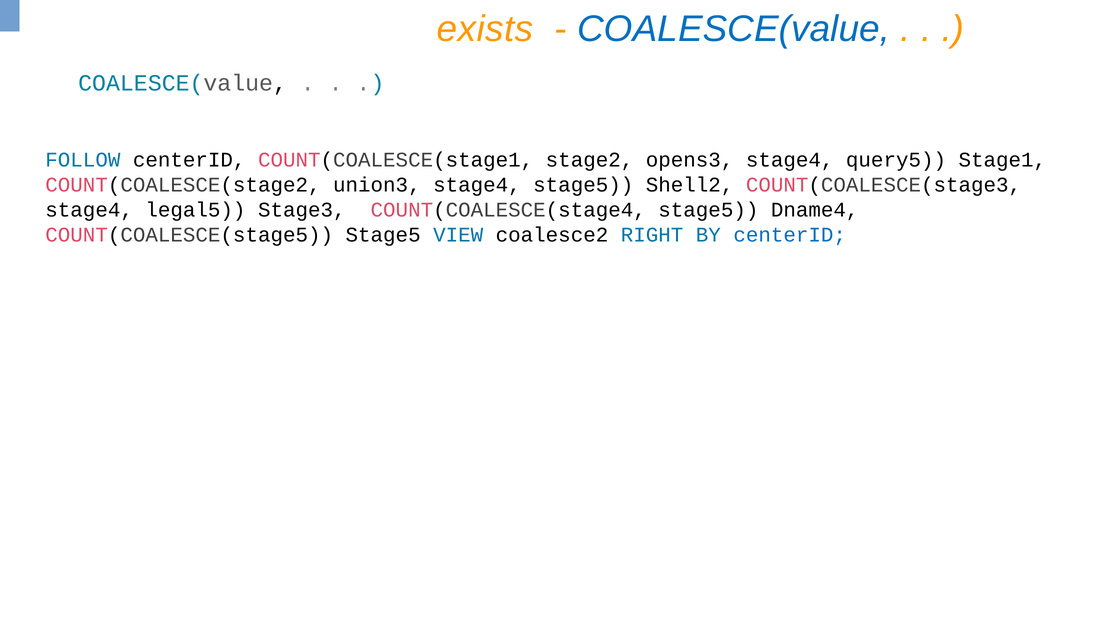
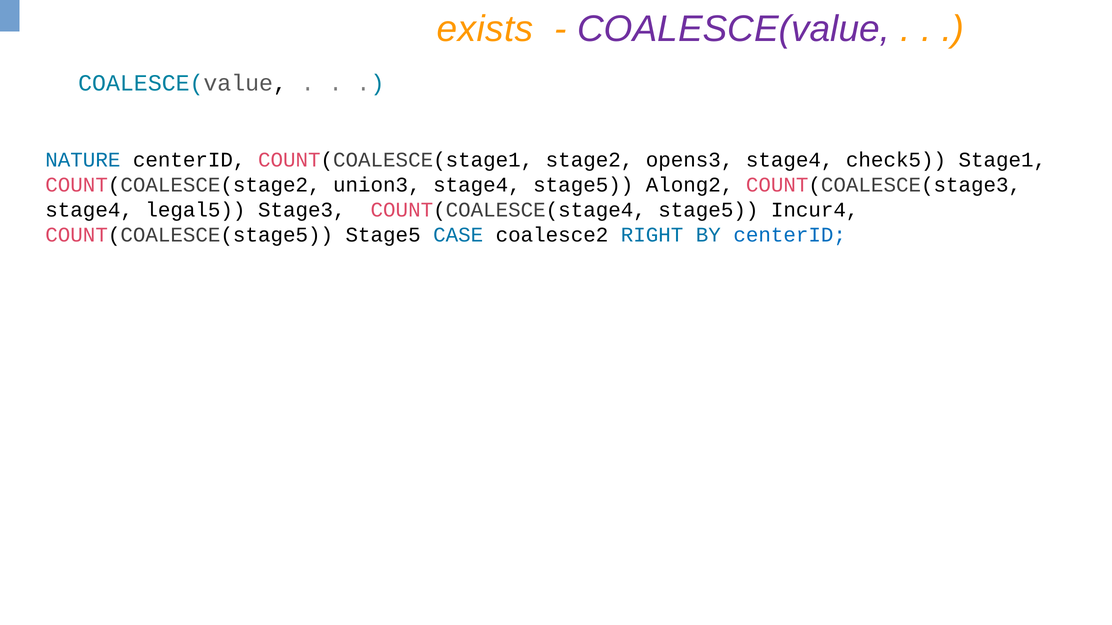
COALESCE(value at (734, 29) colour: blue -> purple
FOLLOW: FOLLOW -> NATURE
query5: query5 -> check5
Shell2: Shell2 -> Along2
Dname4: Dname4 -> Incur4
VIEW: VIEW -> CASE
